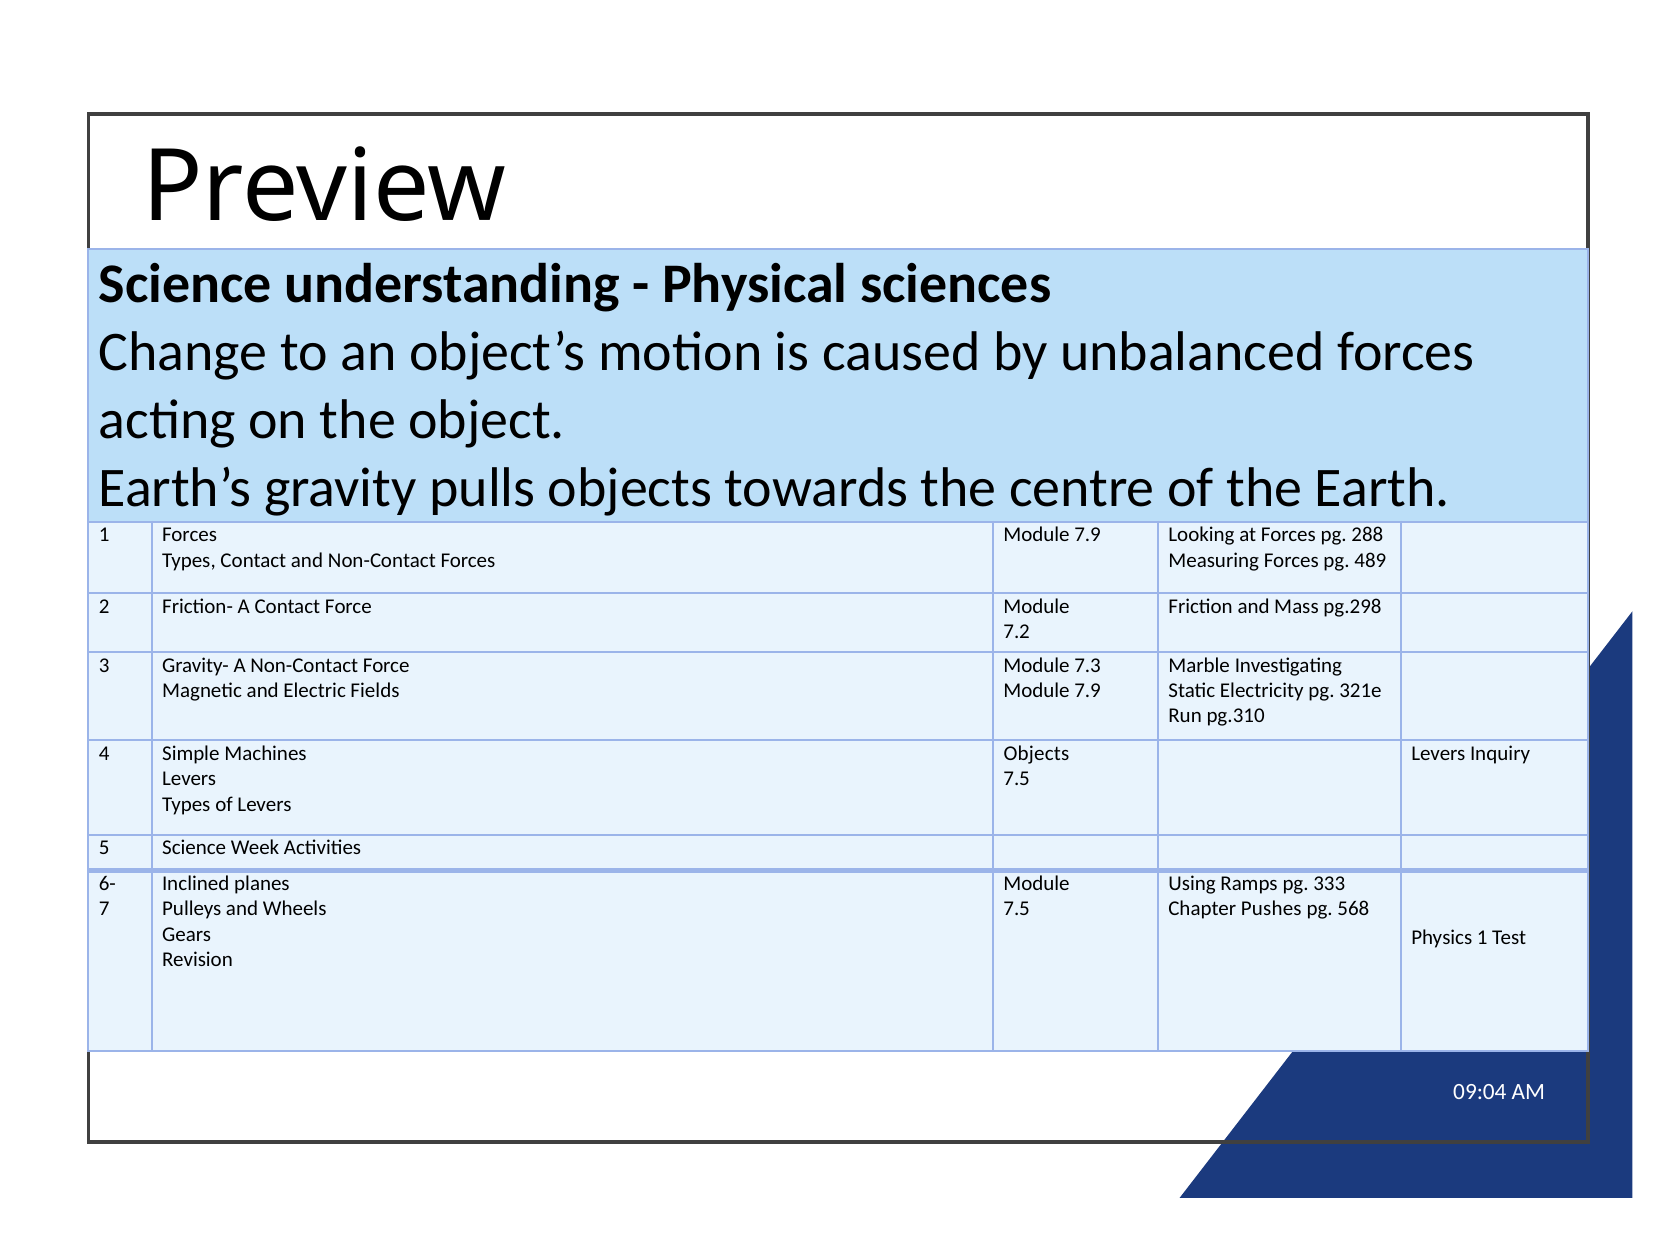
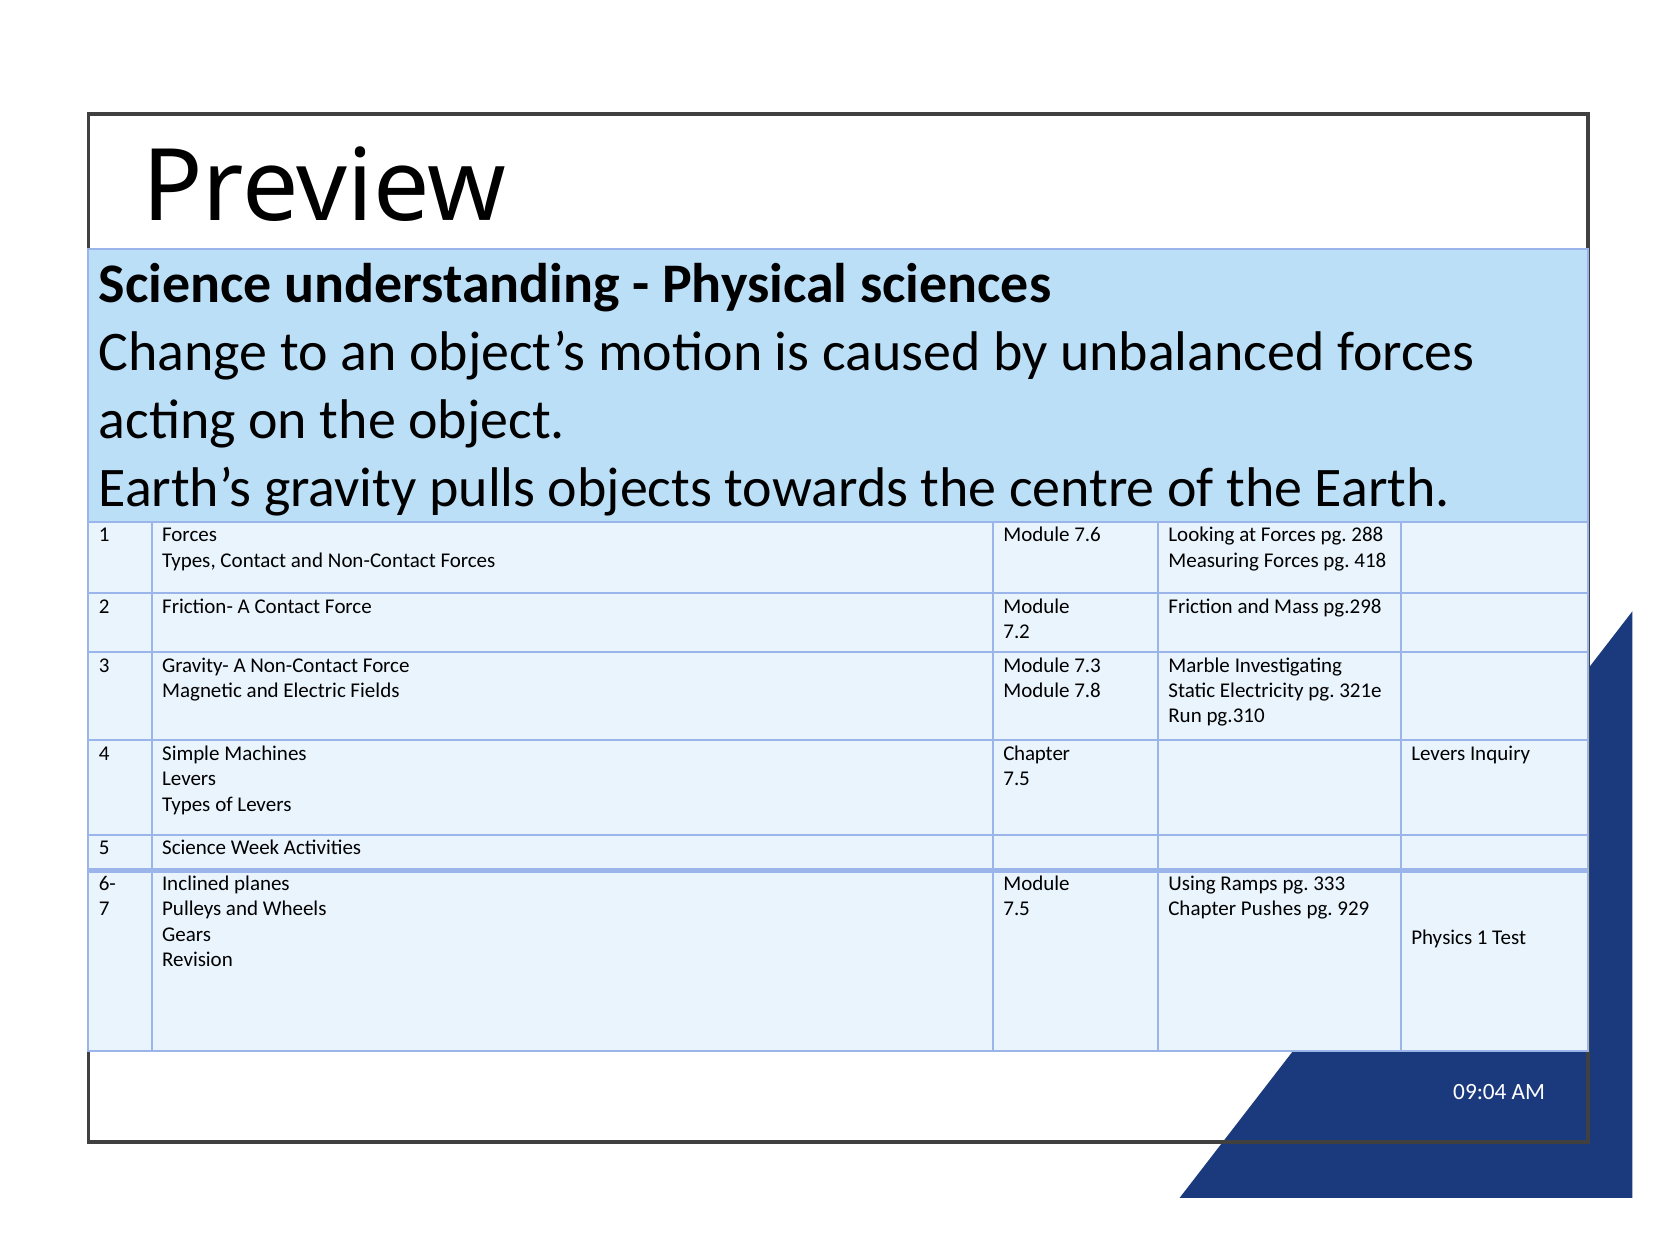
7.9 at (1088, 535): 7.9 -> 7.6
489: 489 -> 418
7.9 at (1088, 691): 7.9 -> 7.8
Objects at (1036, 754): Objects -> Chapter
568: 568 -> 929
